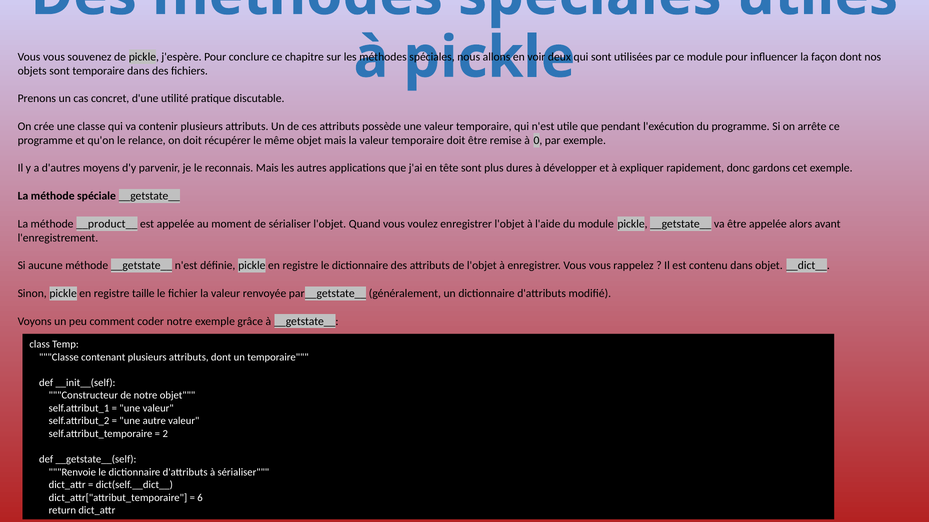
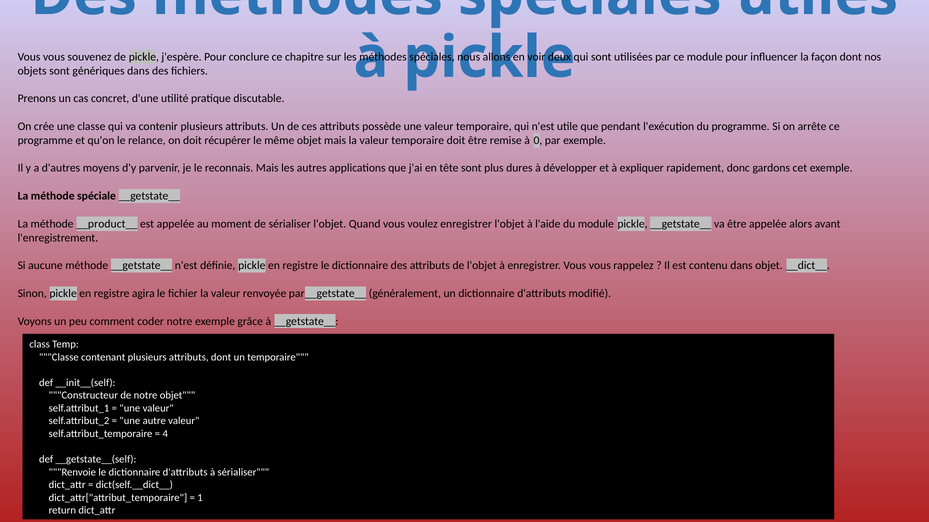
sont temporaire: temporaire -> génériques
taille: taille -> agira
2: 2 -> 4
6: 6 -> 1
